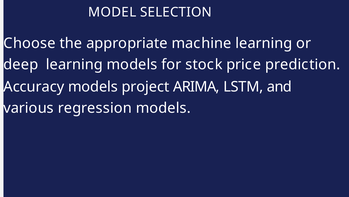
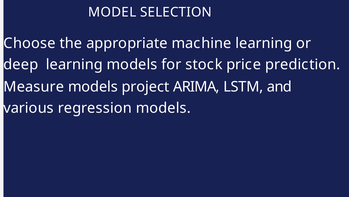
Accuracy: Accuracy -> Measure
